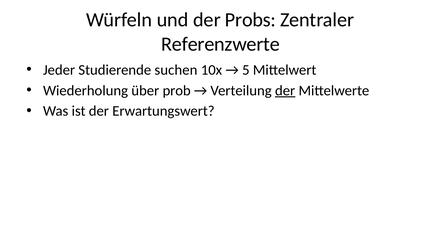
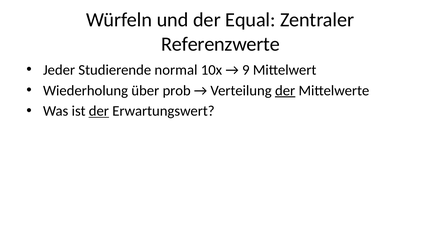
Probs: Probs -> Equal
suchen: suchen -> normal
5: 5 -> 9
der at (99, 111) underline: none -> present
